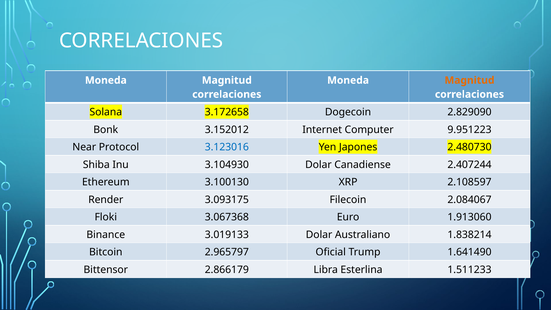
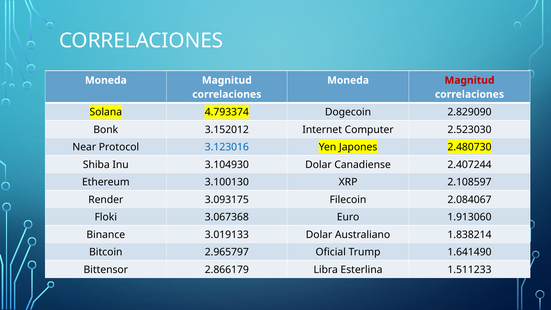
Magnitud at (469, 80) colour: orange -> red
3.172658: 3.172658 -> 4.793374
9.951223: 9.951223 -> 2.523030
